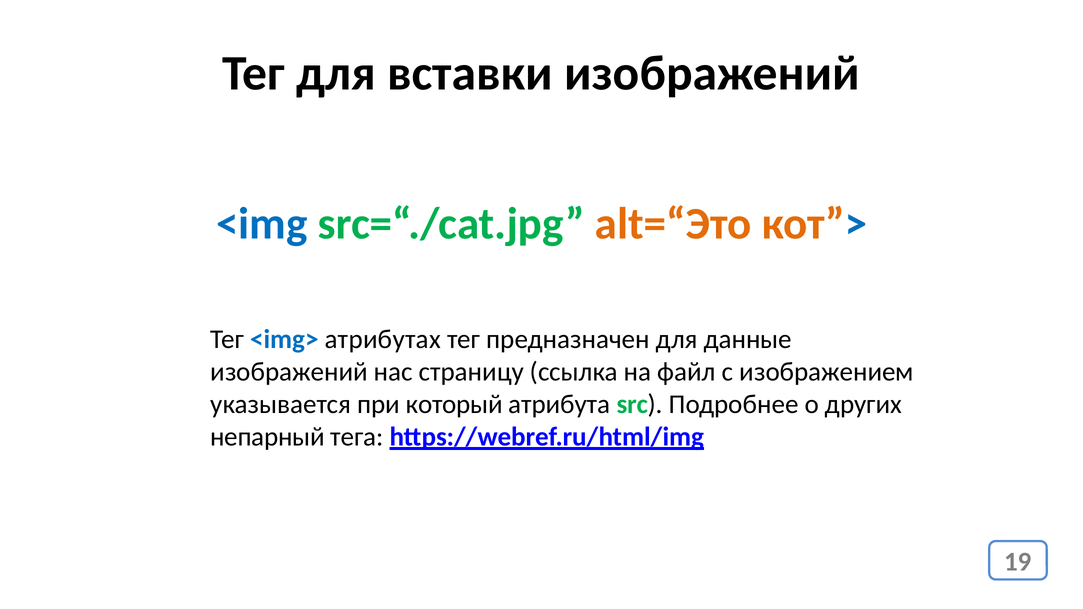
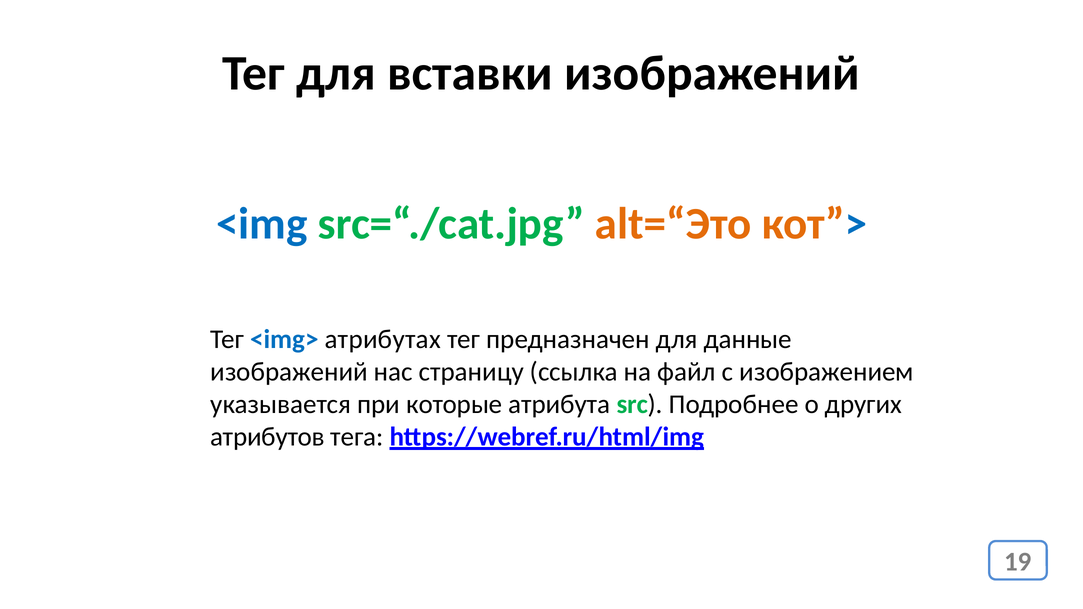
который: который -> которые
непарный: непарный -> атрибутов
